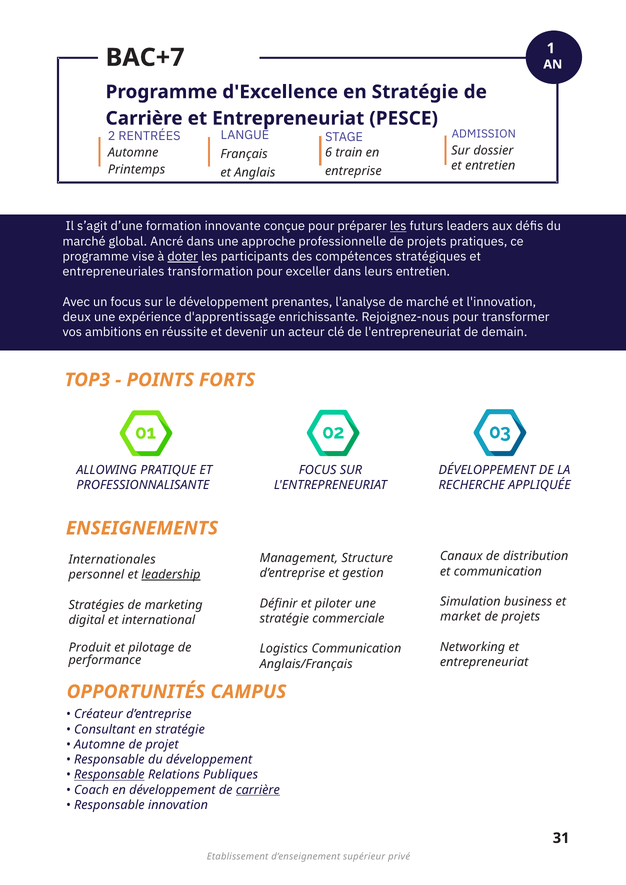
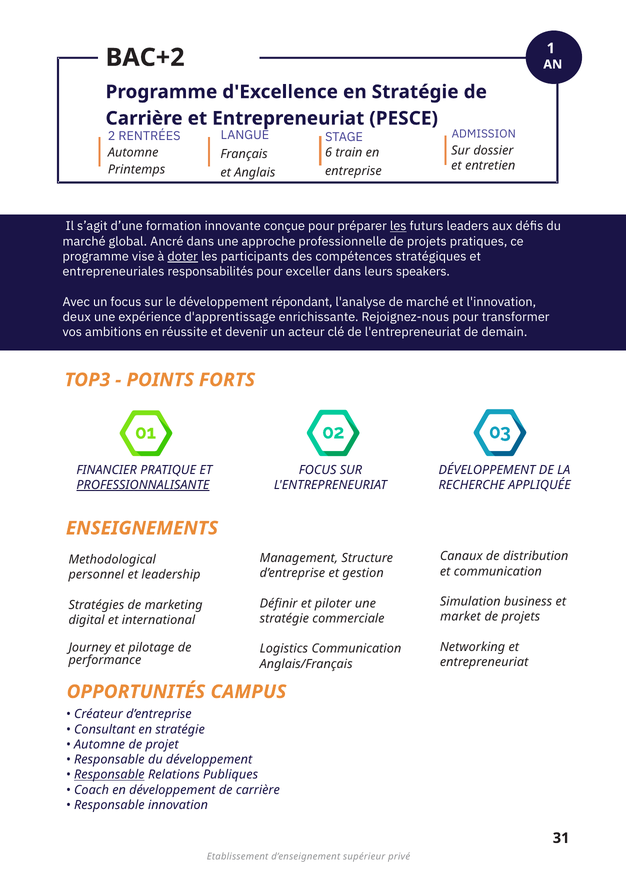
BAC+7: BAC+7 -> BAC+2
transformation: transformation -> responsabilités
leurs entretien: entretien -> speakers
prenantes: prenantes -> répondant
ALLOWING: ALLOWING -> FINANCIER
PROFESSIONNALISANTE underline: none -> present
Internationales: Internationales -> Methodological
leadership underline: present -> none
Produit: Produit -> Journey
carrière at (258, 791) underline: present -> none
